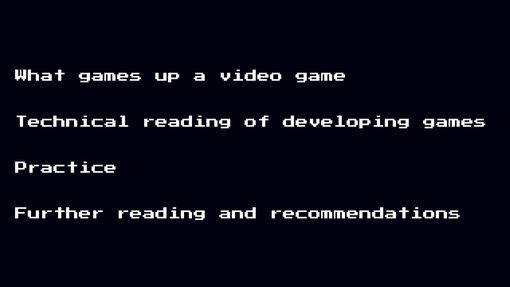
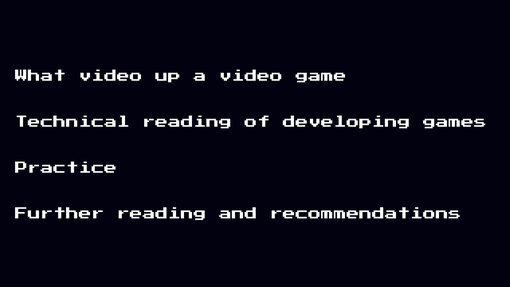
What games: games -> video
